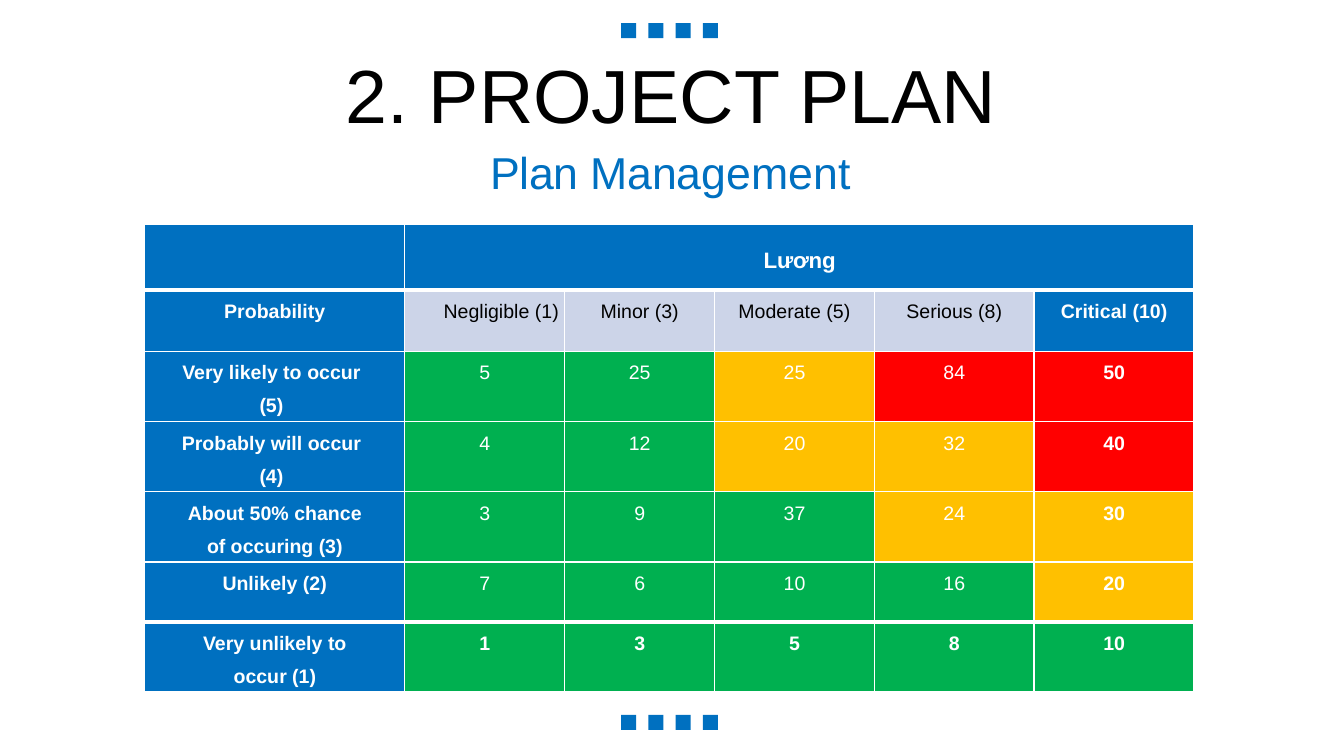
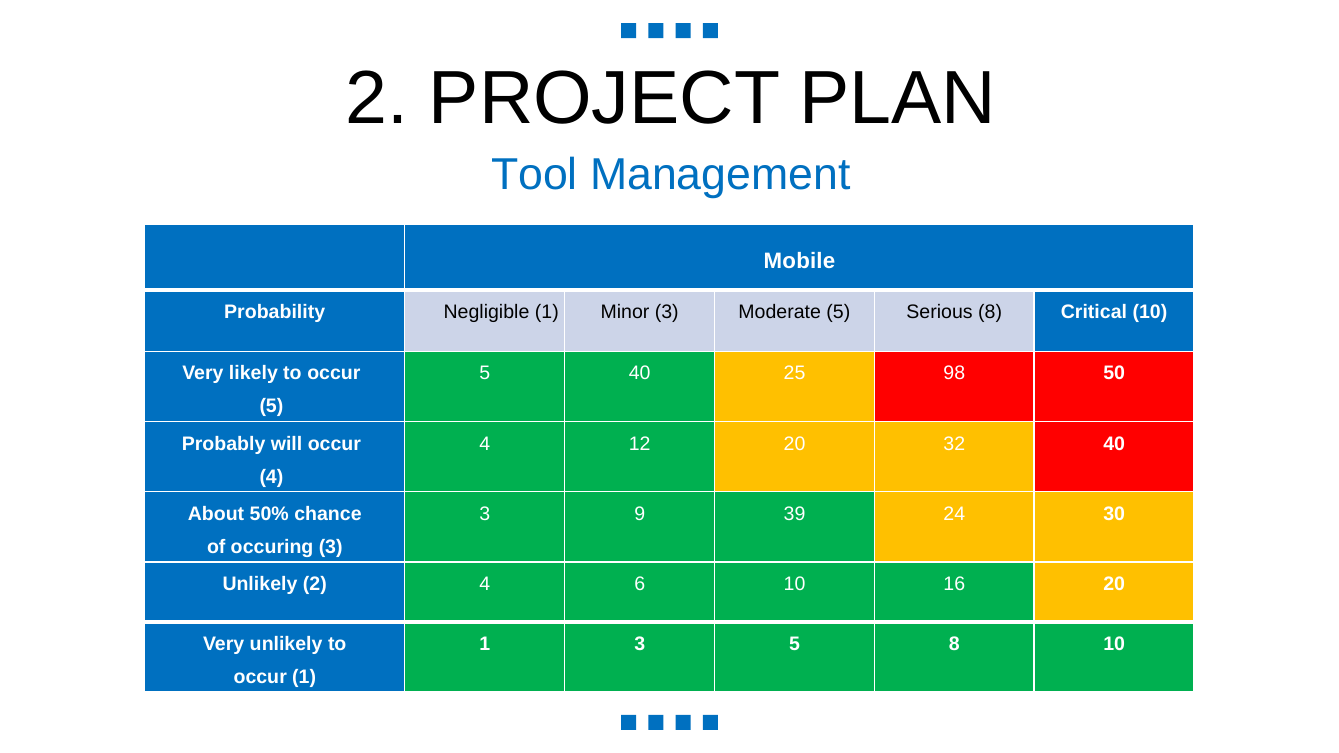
Plan at (535, 174): Plan -> Tool
Lương: Lương -> Mobile
5 25: 25 -> 40
84: 84 -> 98
37: 37 -> 39
2 7: 7 -> 4
